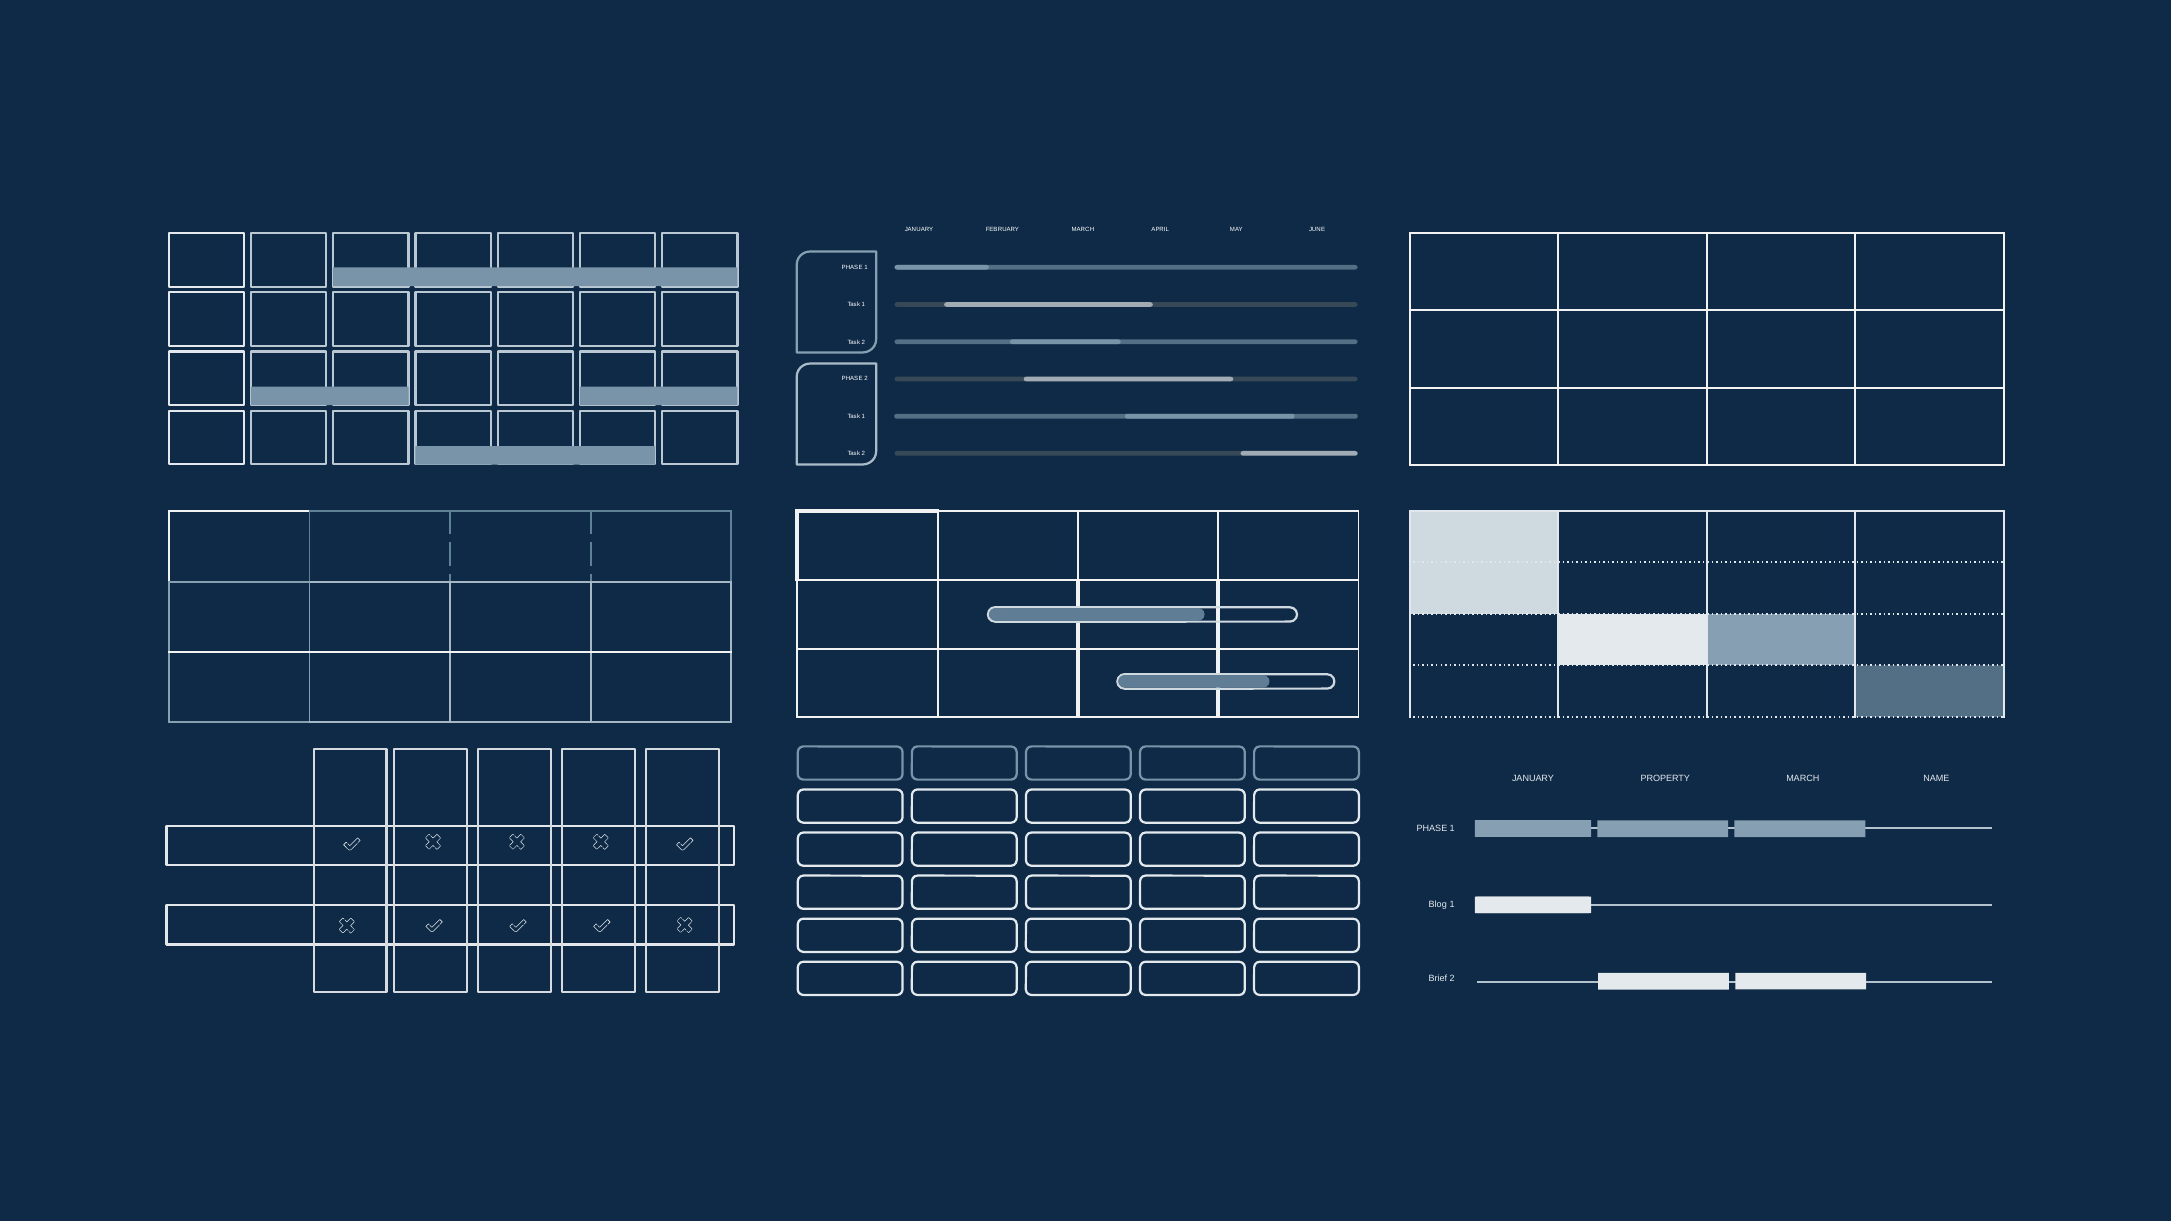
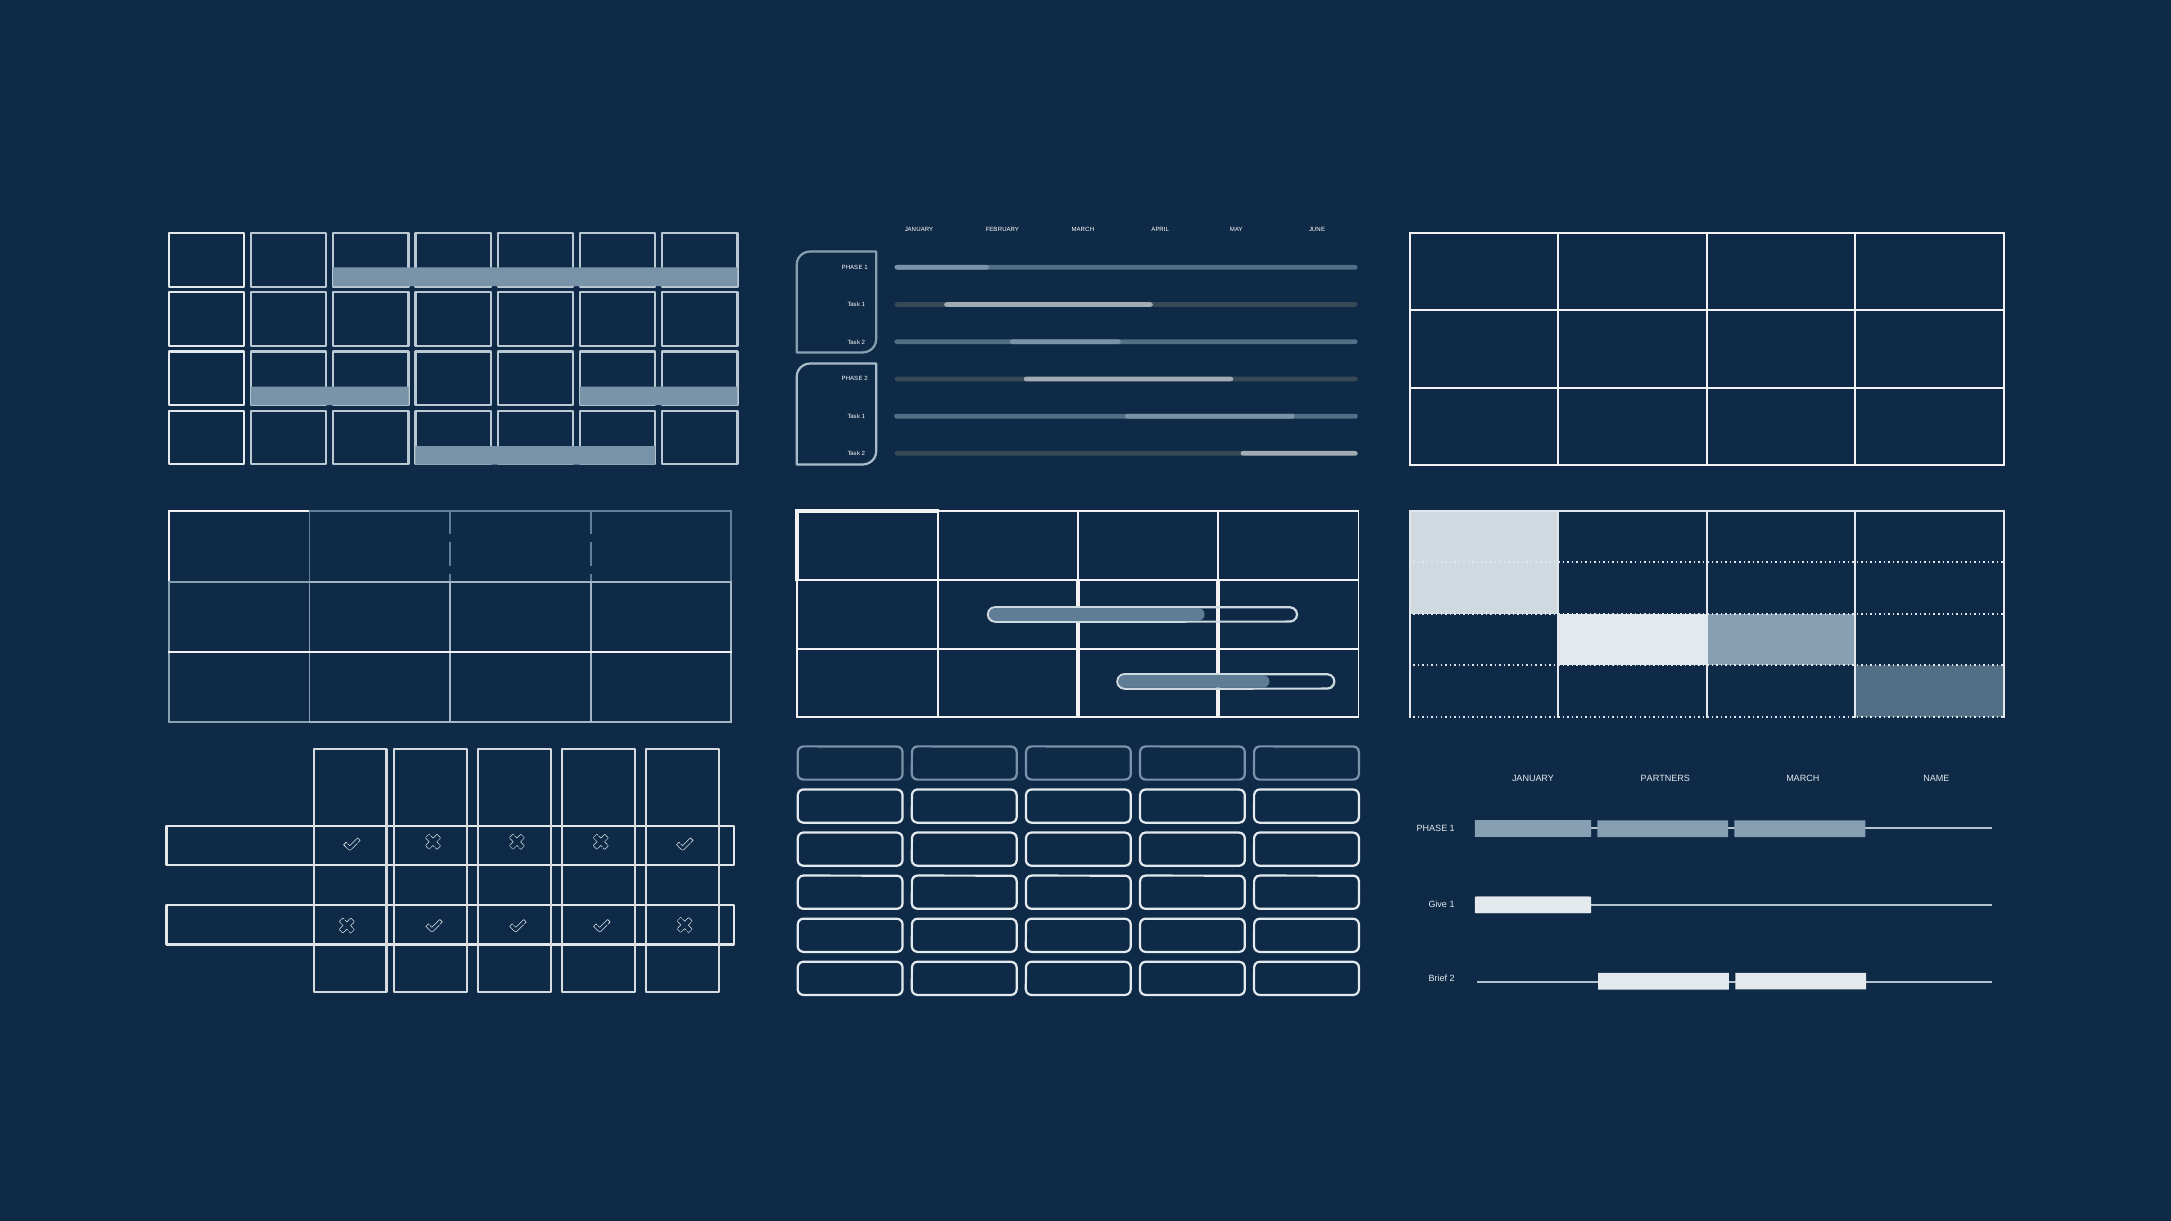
PROPERTY: PROPERTY -> PARTNERS
Blog: Blog -> Give
